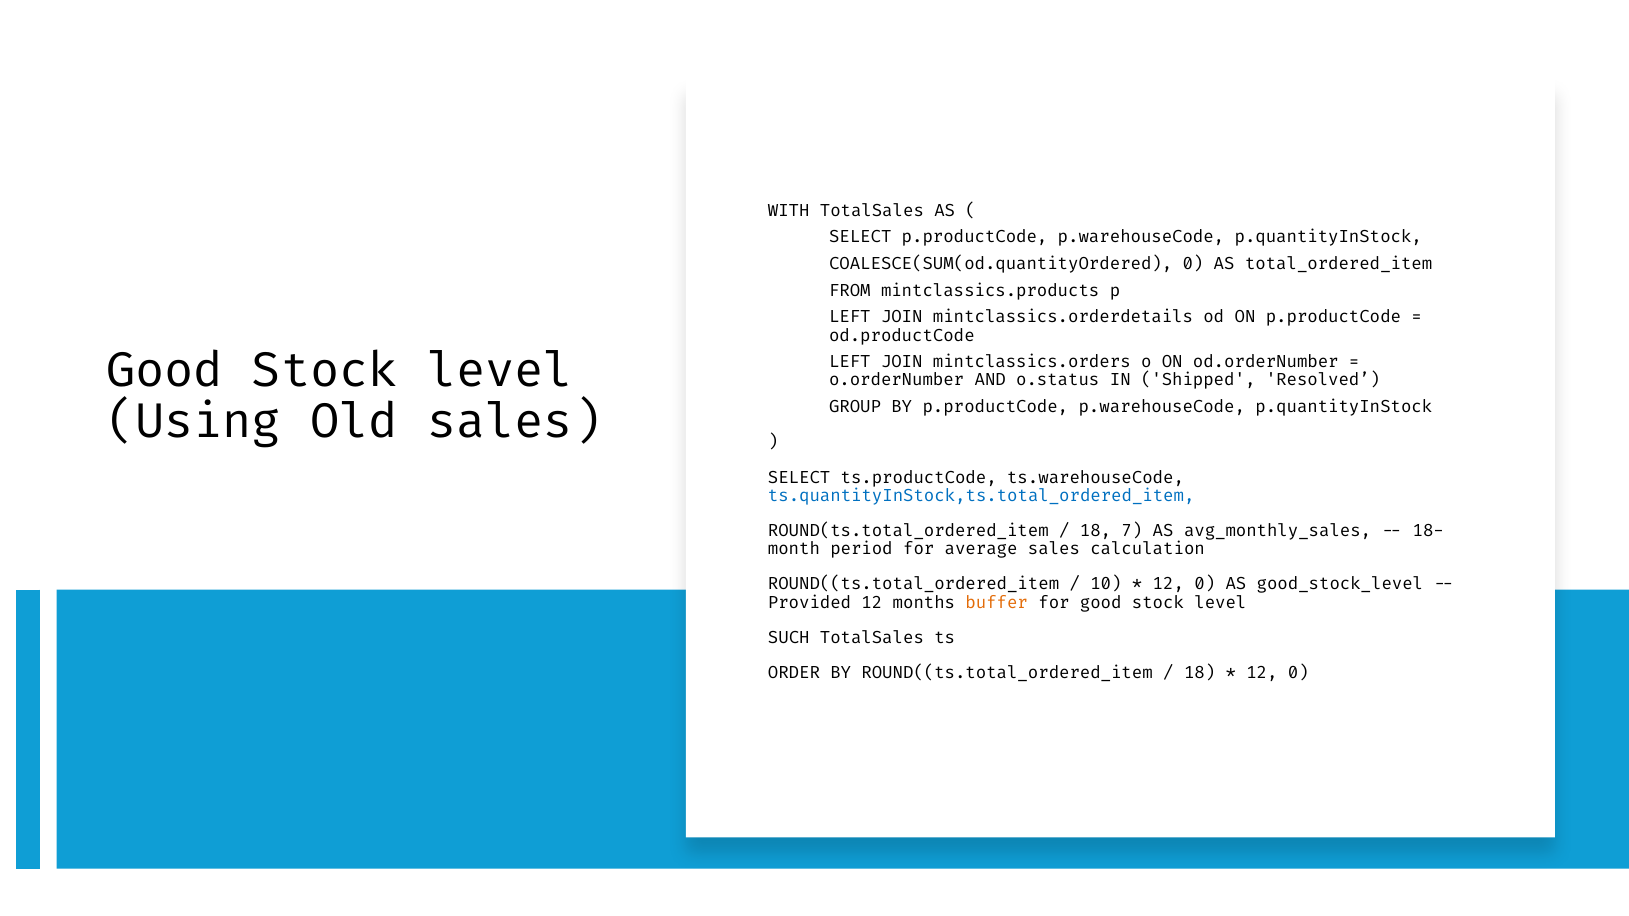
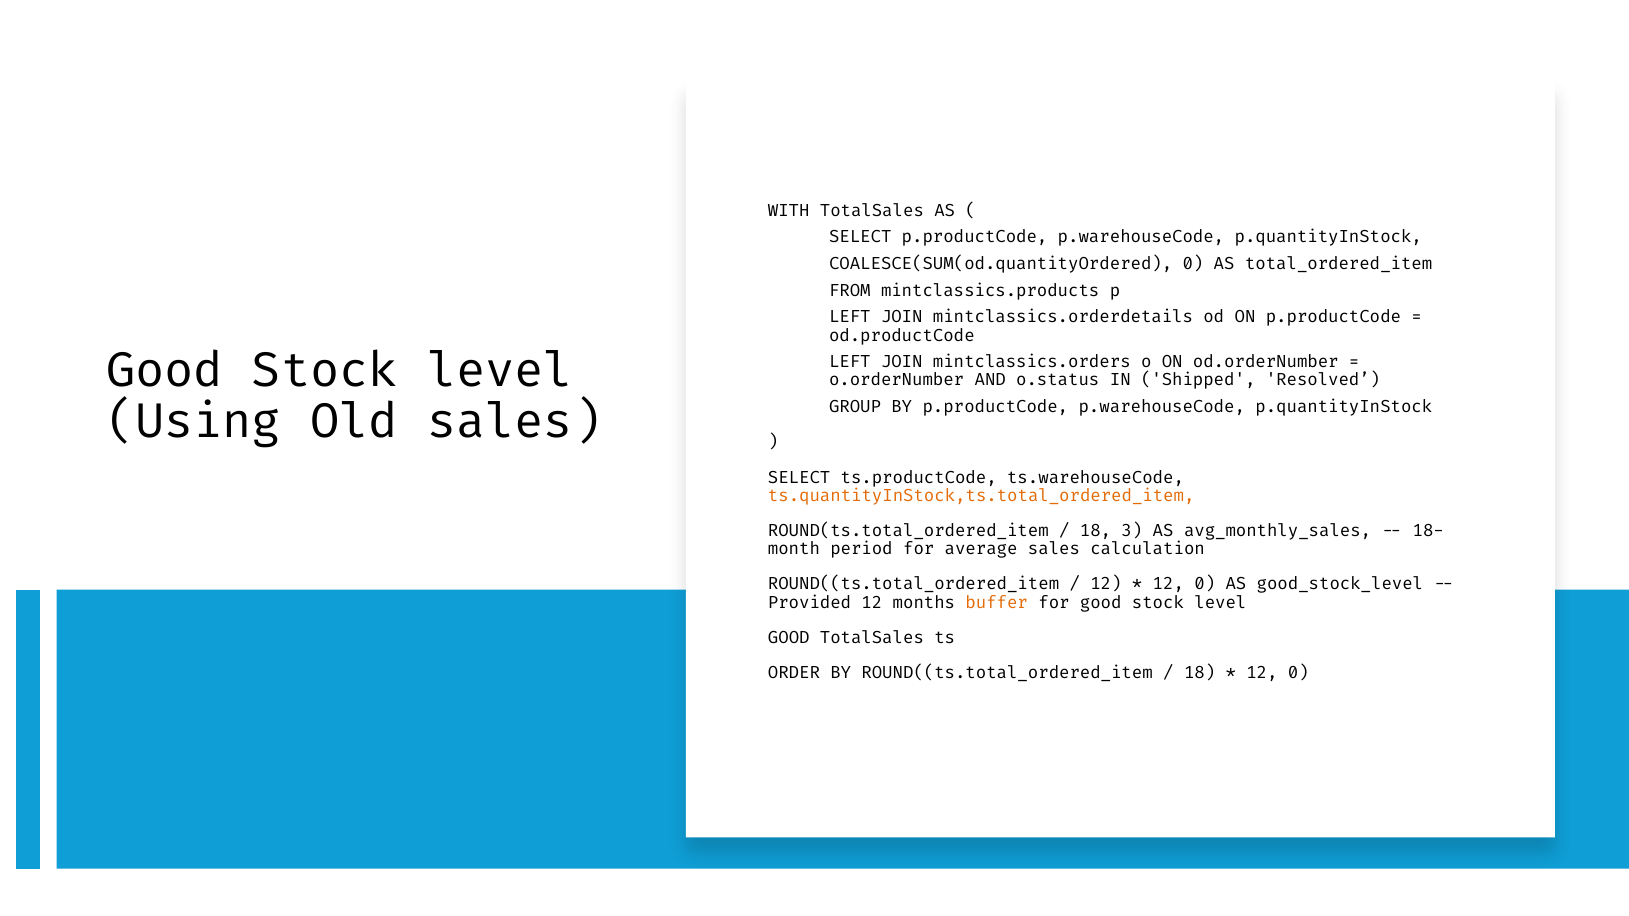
ts.quantityInStock,ts.total_ordered_item colour: blue -> orange
7: 7 -> 3
10 at (1106, 584): 10 -> 12
SUCH at (789, 638): SUCH -> GOOD
